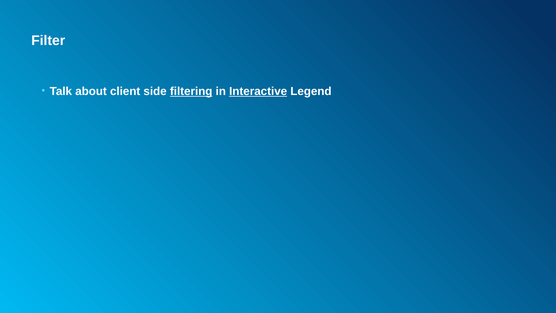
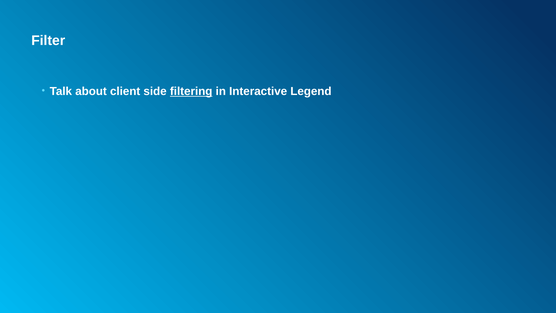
Interactive underline: present -> none
